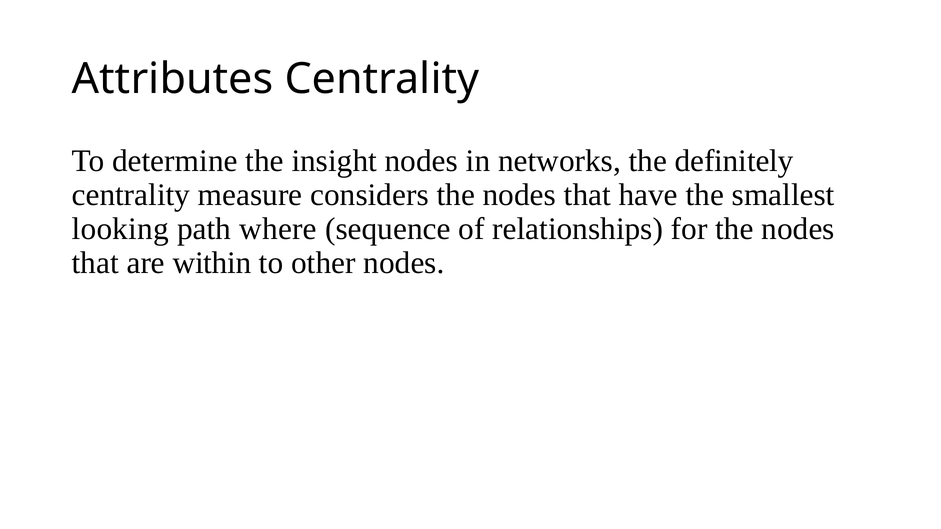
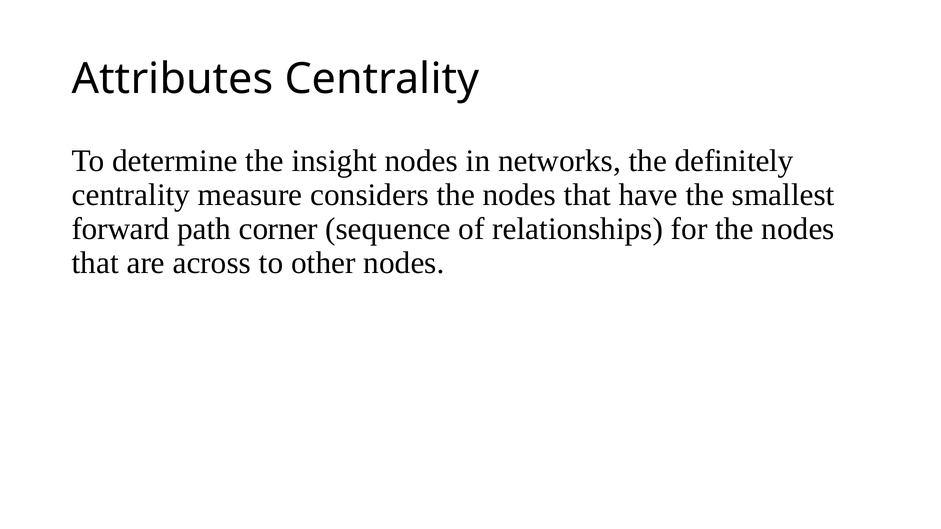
looking: looking -> forward
where: where -> corner
within: within -> across
